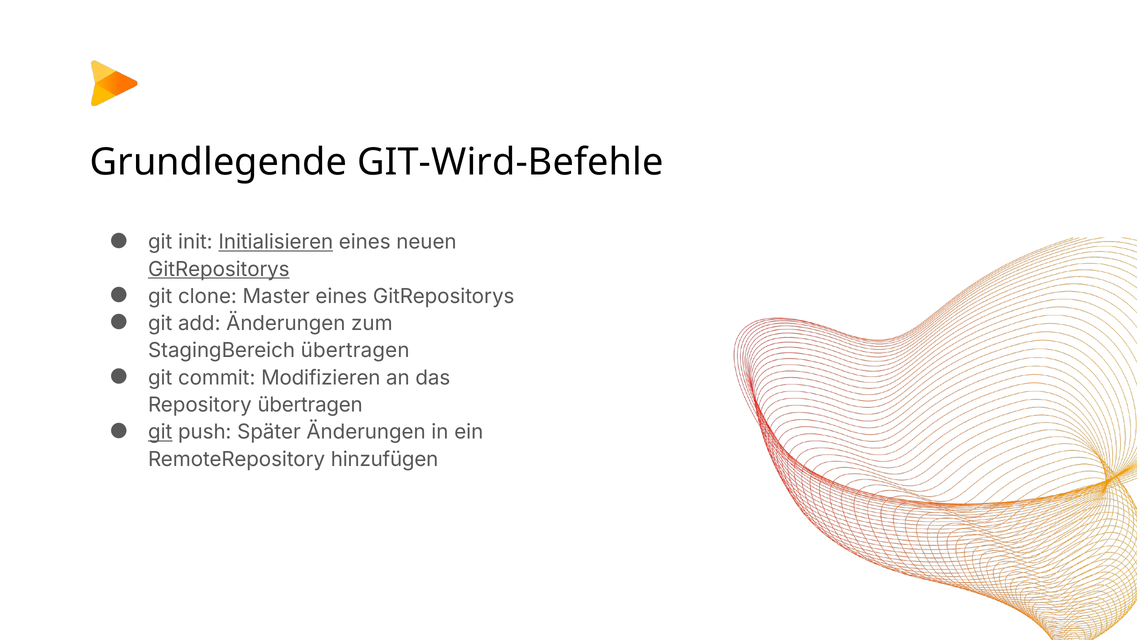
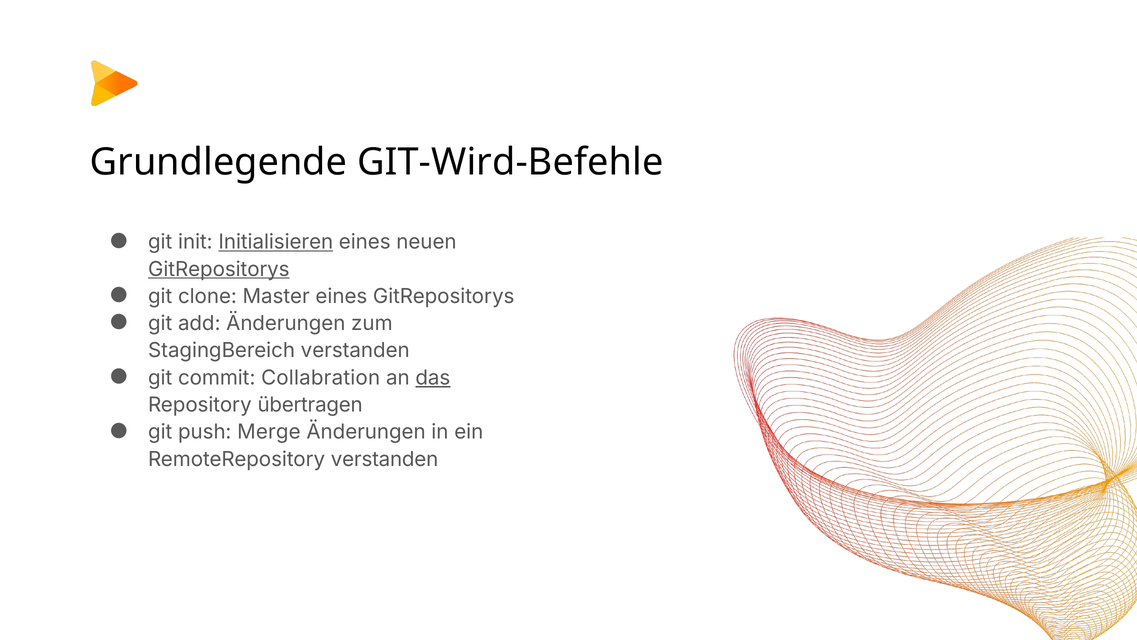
StagingBereich übertragen: übertragen -> verstanden
Modifizieren: Modifizieren -> Collabration
das underline: none -> present
git at (160, 432) underline: present -> none
Später: Später -> Merge
RemoteRepository hinzufügen: hinzufügen -> verstanden
